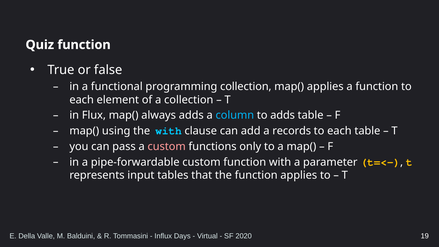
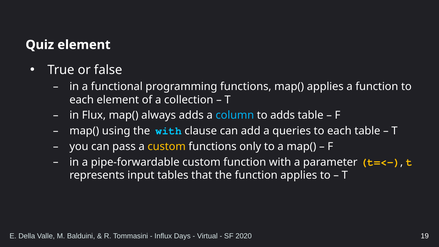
Quiz function: function -> element
programming collection: collection -> functions
records: records -> queries
custom at (167, 147) colour: pink -> yellow
